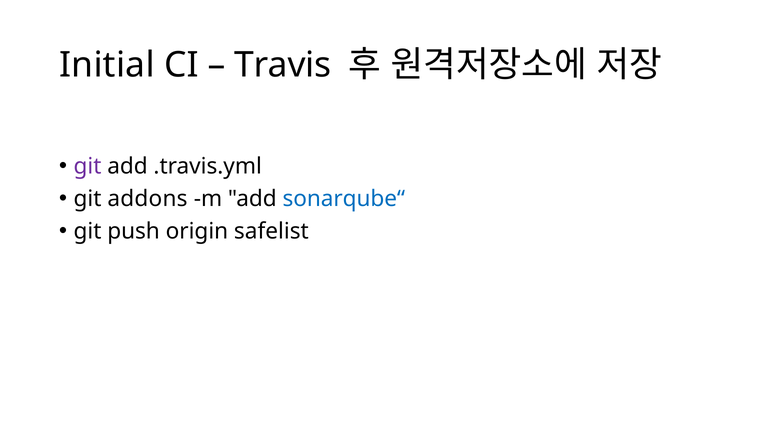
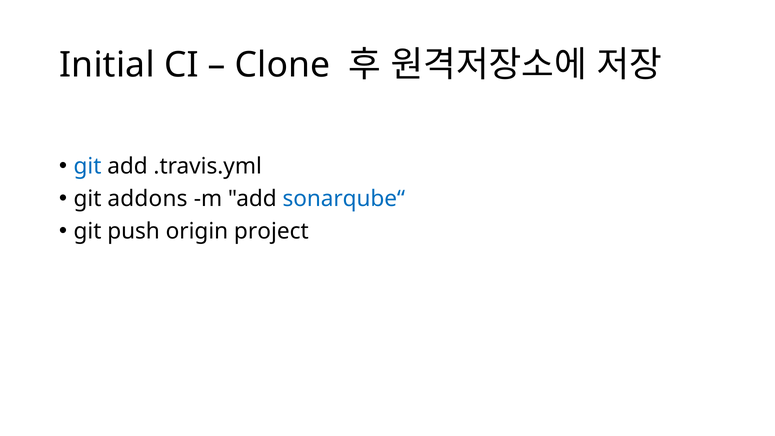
Travis: Travis -> Clone
git at (88, 166) colour: purple -> blue
safelist: safelist -> project
